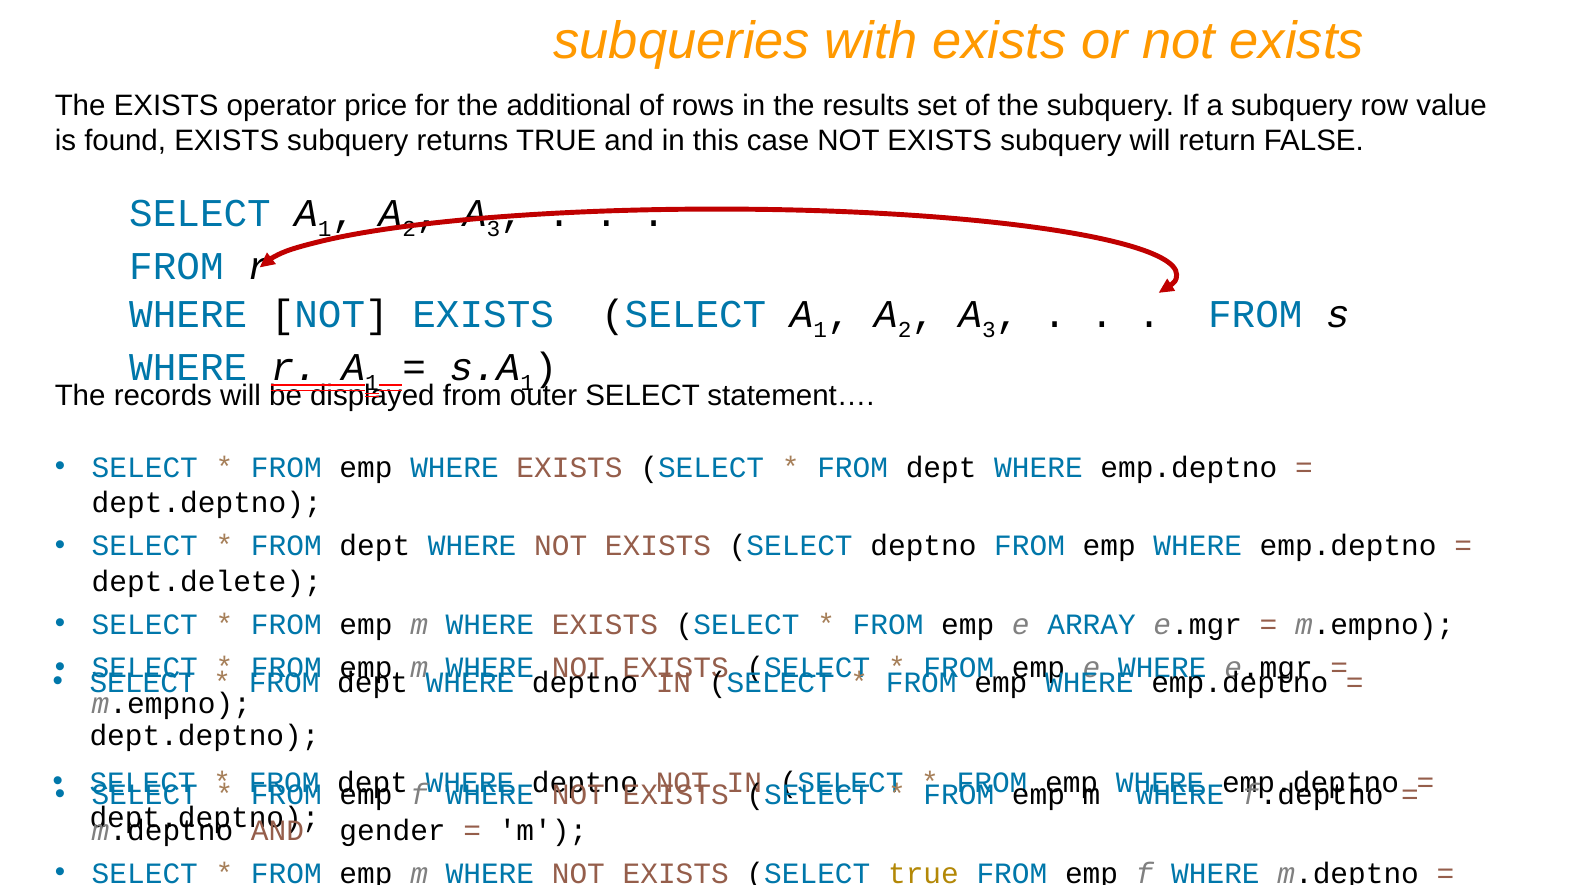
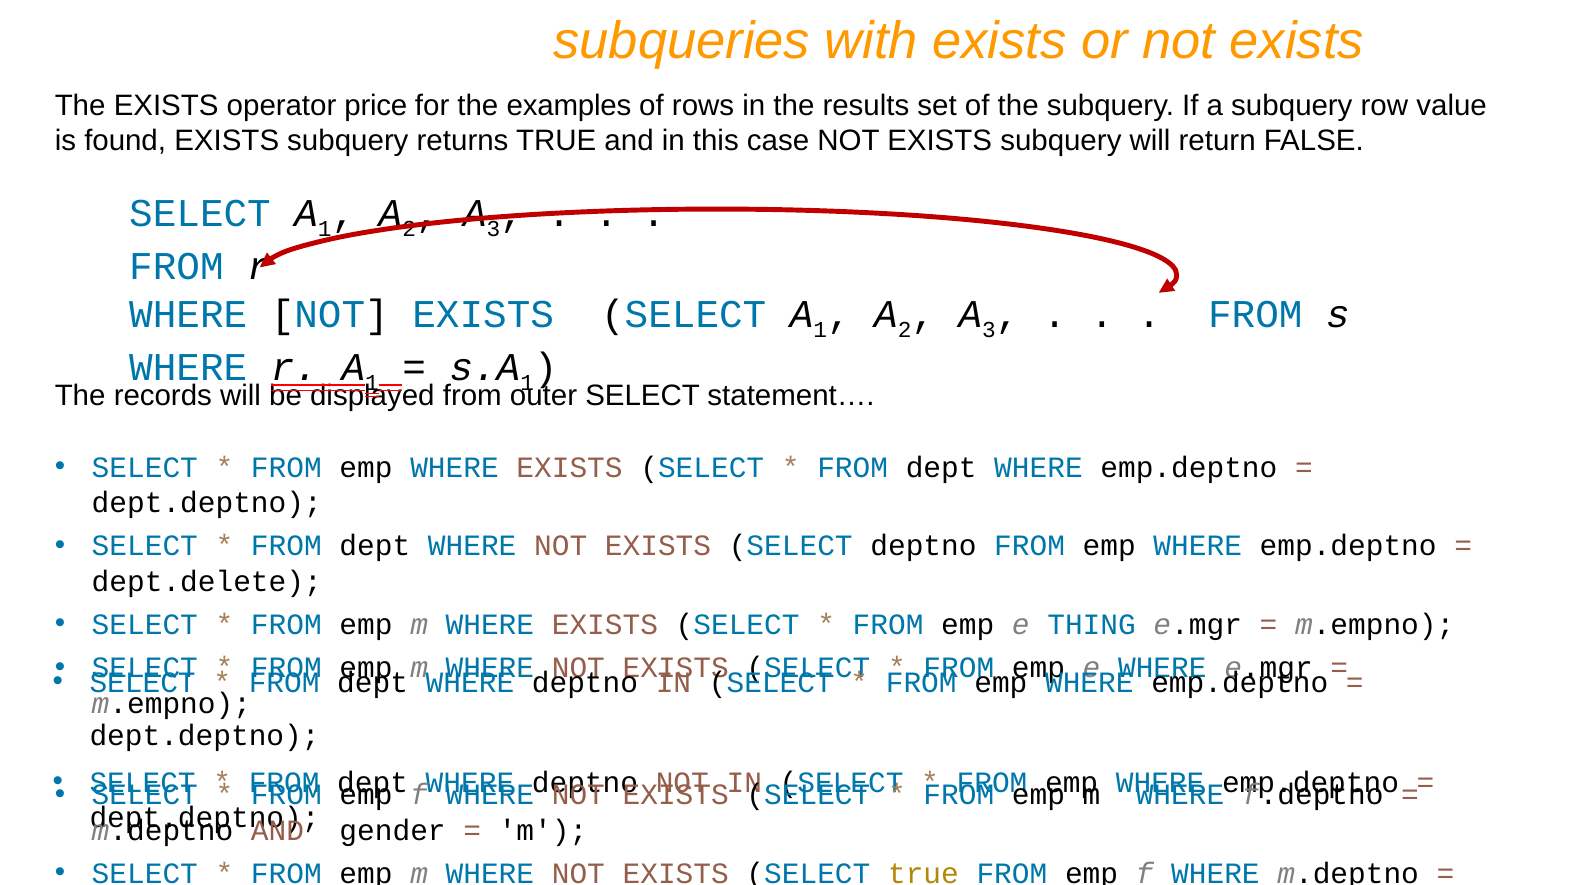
additional: additional -> examples
ARRAY: ARRAY -> THING
